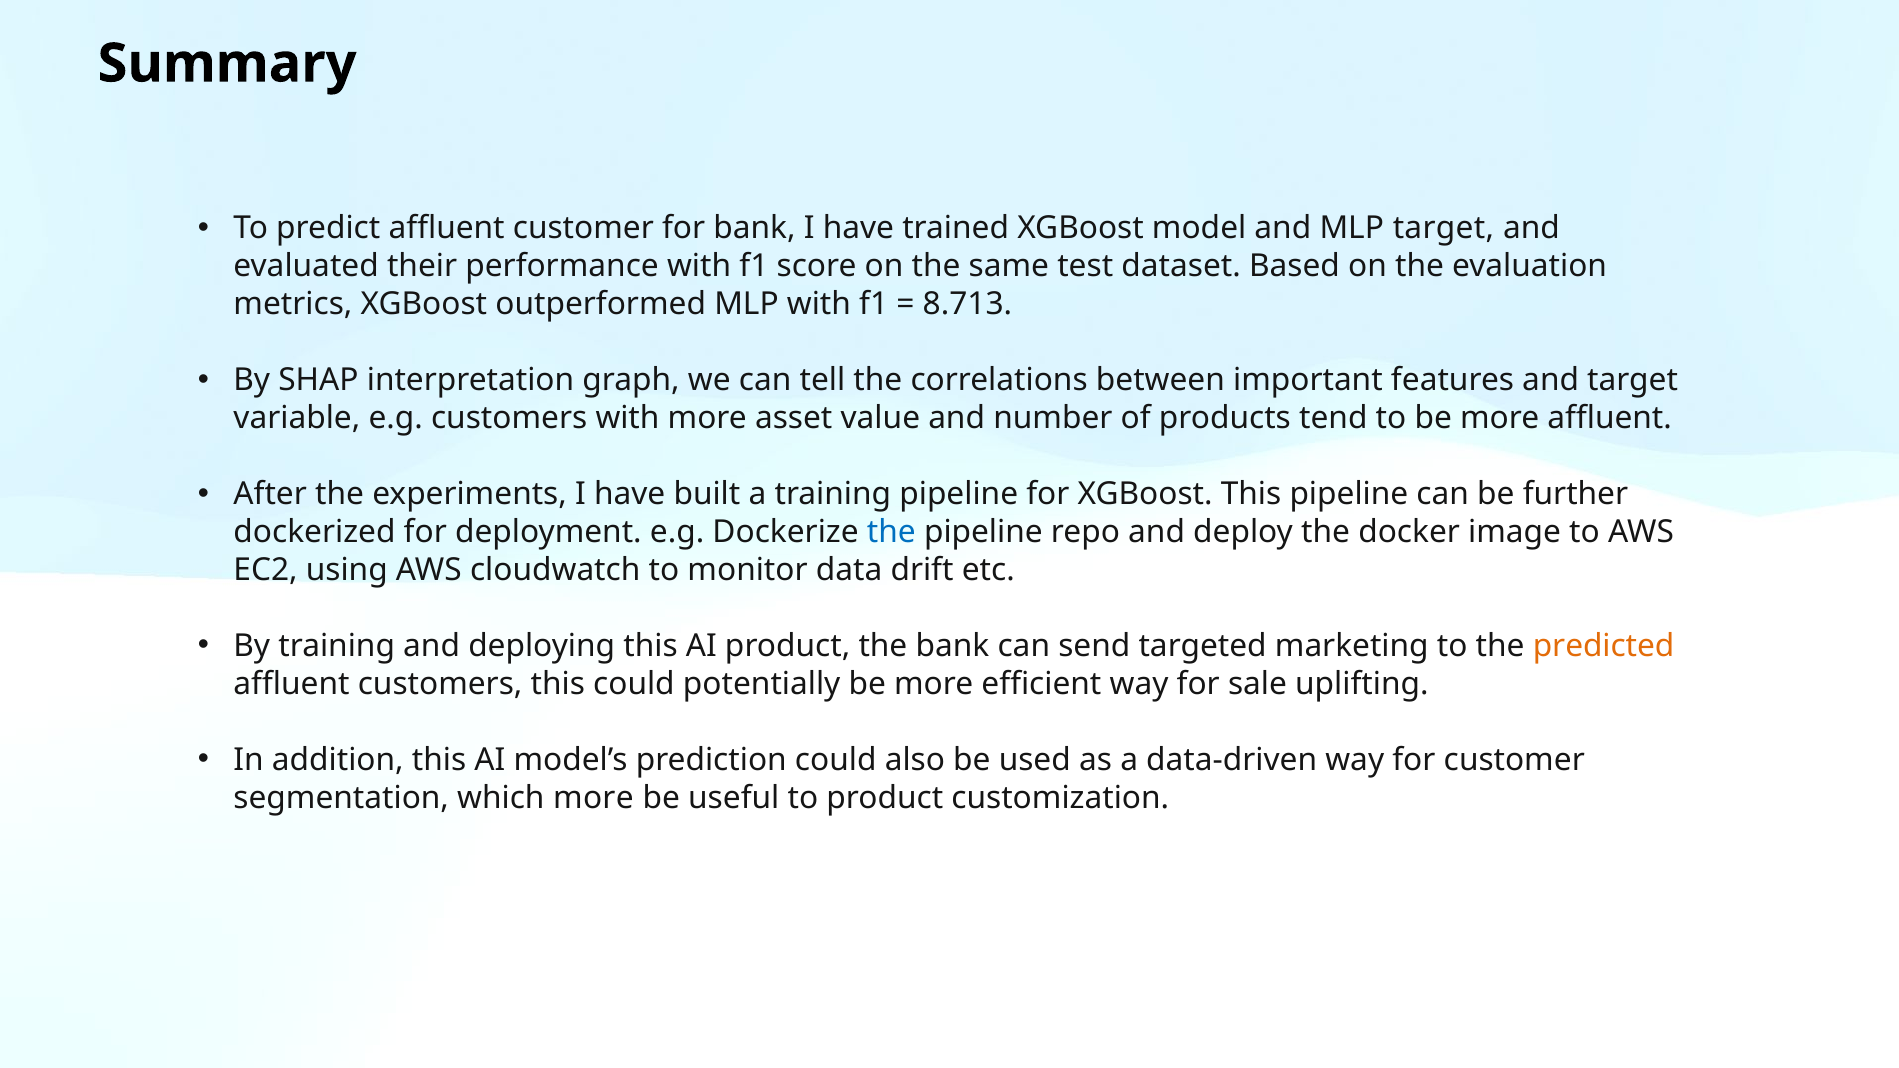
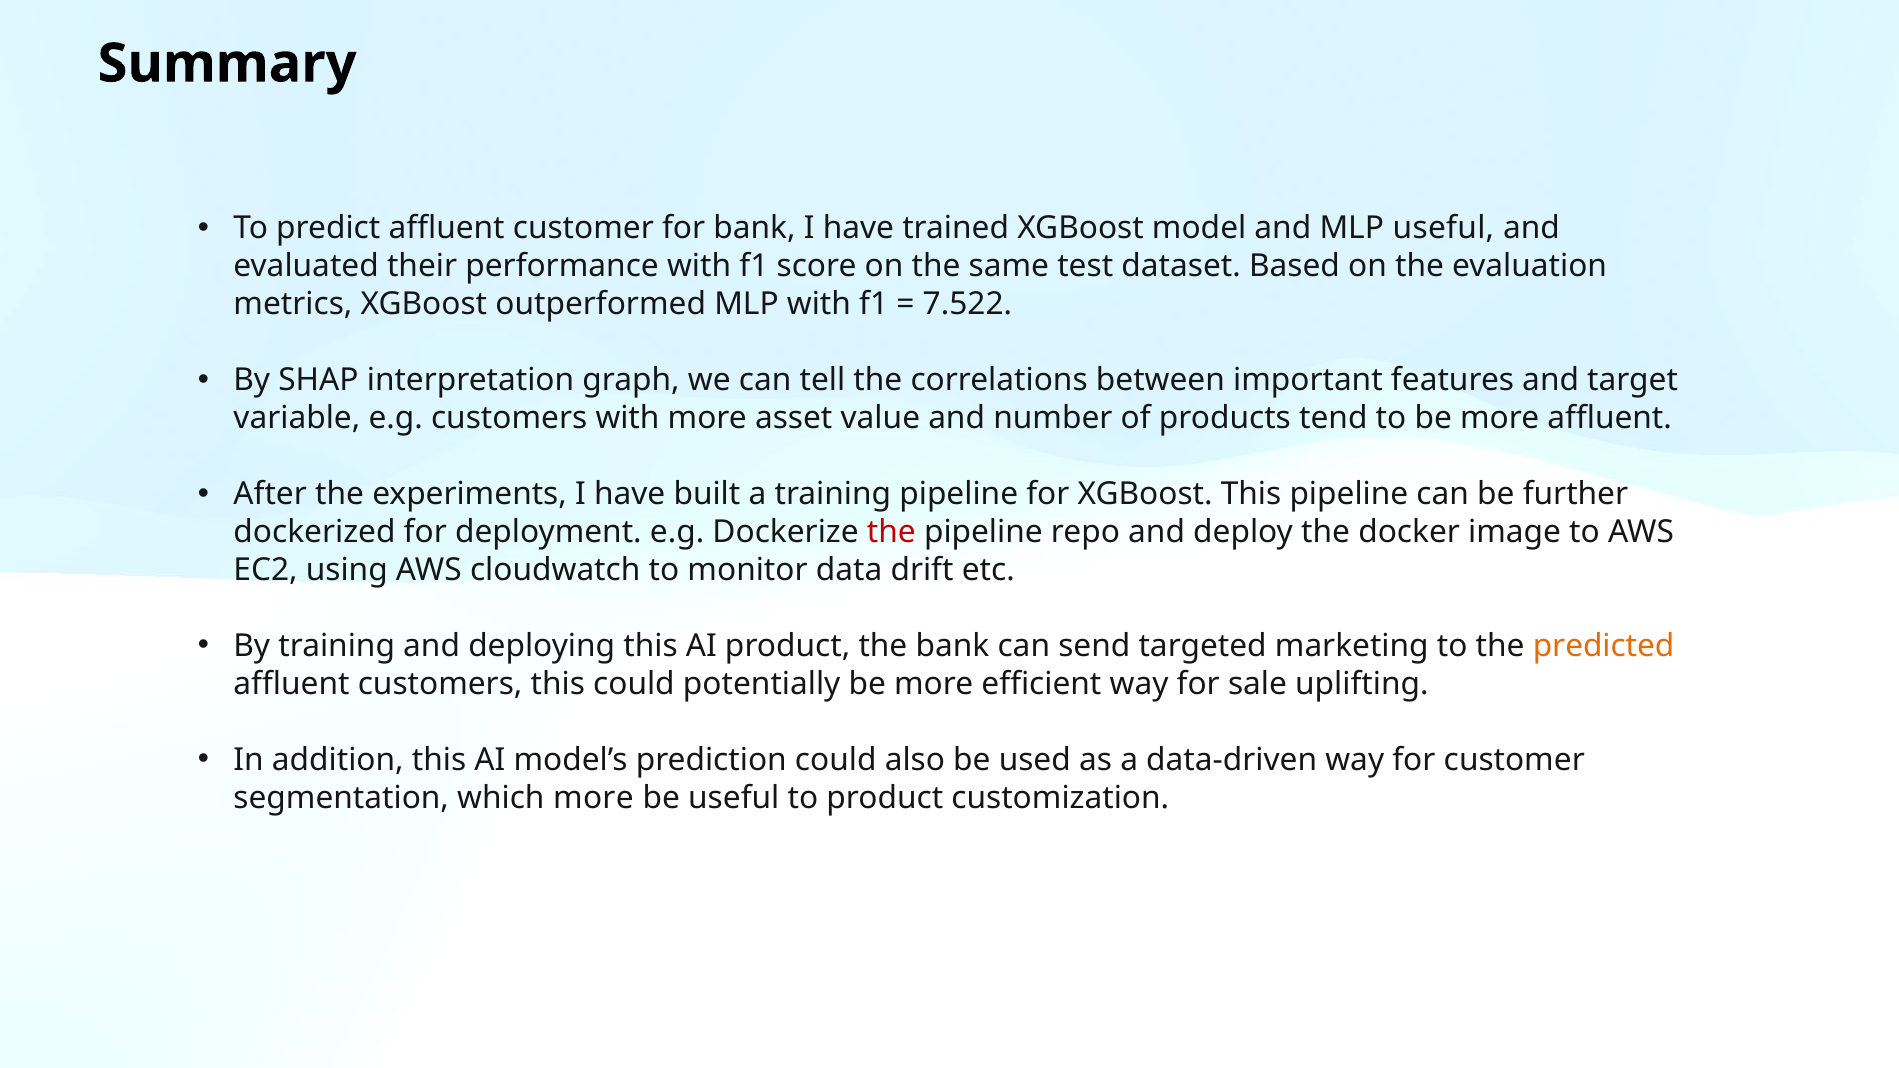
MLP target: target -> useful
8.713: 8.713 -> 7.522
the at (891, 532) colour: blue -> red
